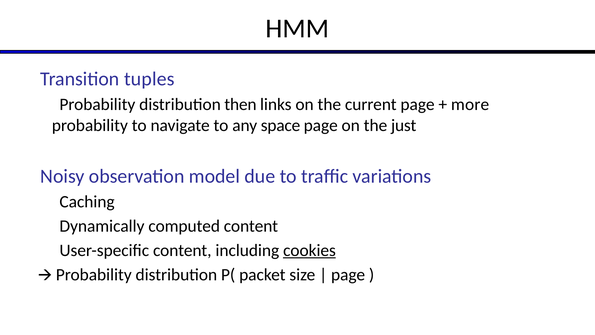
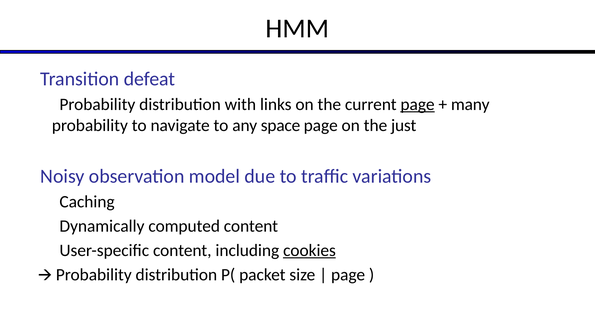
tuples: tuples -> defeat
then: then -> with
page at (418, 104) underline: none -> present
more: more -> many
